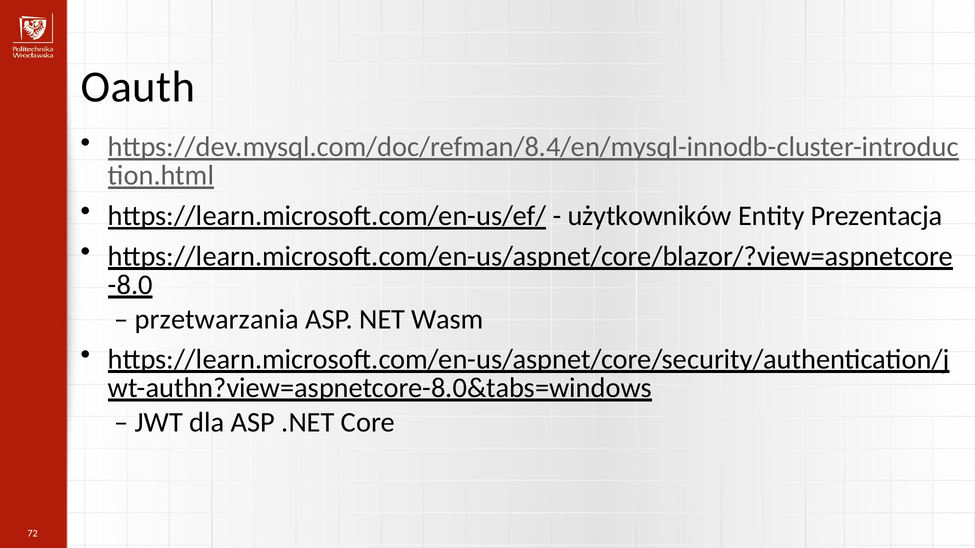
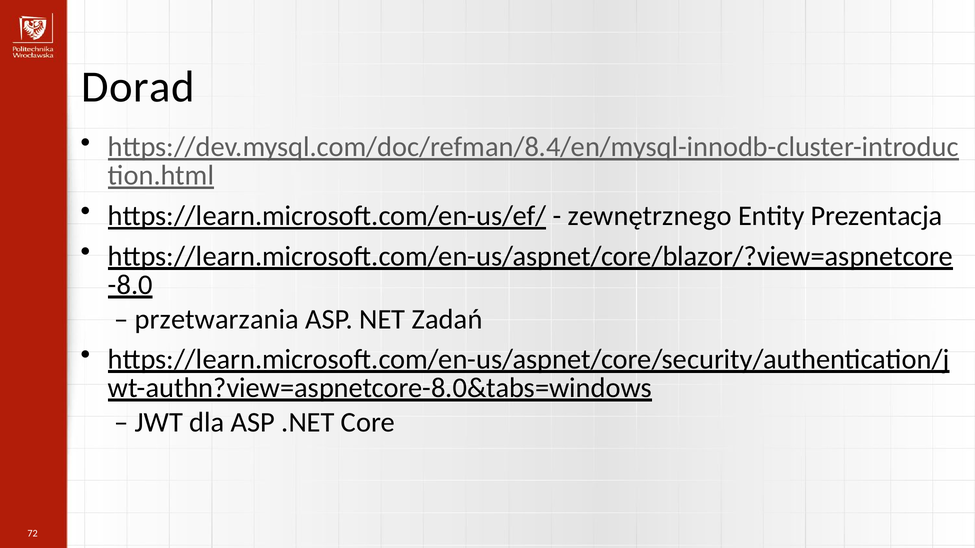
Oauth: Oauth -> Dorad
użytkowników: użytkowników -> zewnętrznego
Wasm: Wasm -> Zadań
